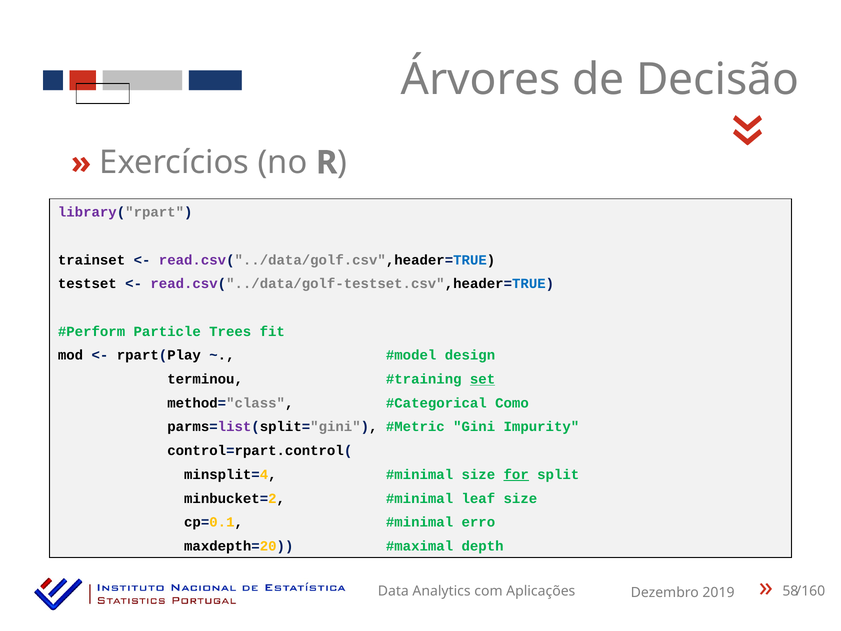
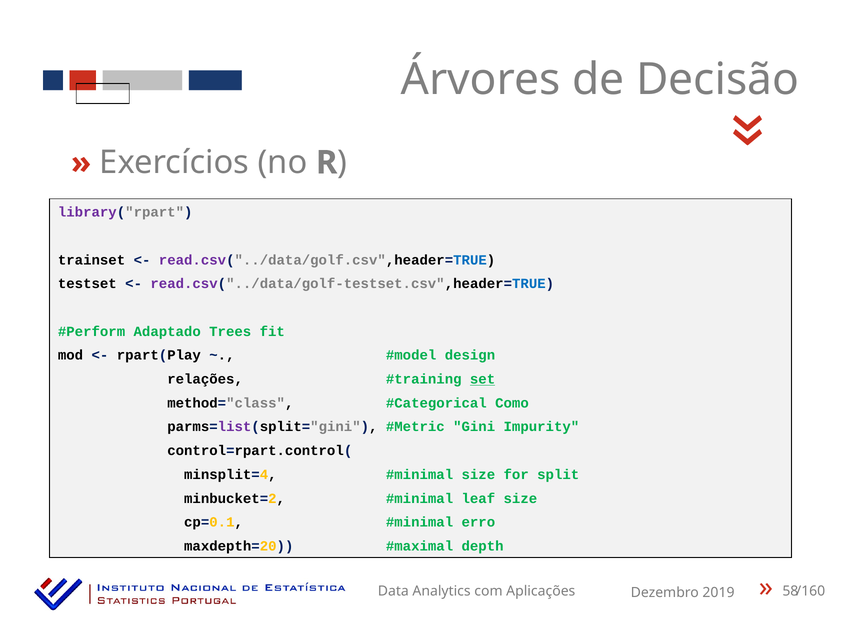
Particle: Particle -> Adaptado
terminou: terminou -> relações
for underline: present -> none
